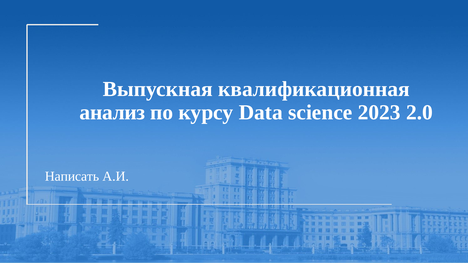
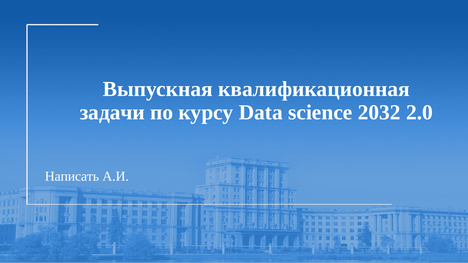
анализ: анализ -> задачи
2023: 2023 -> 2032
